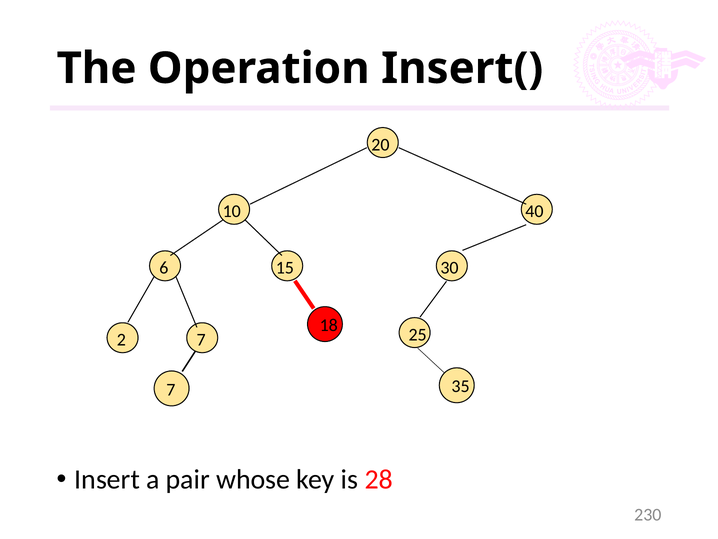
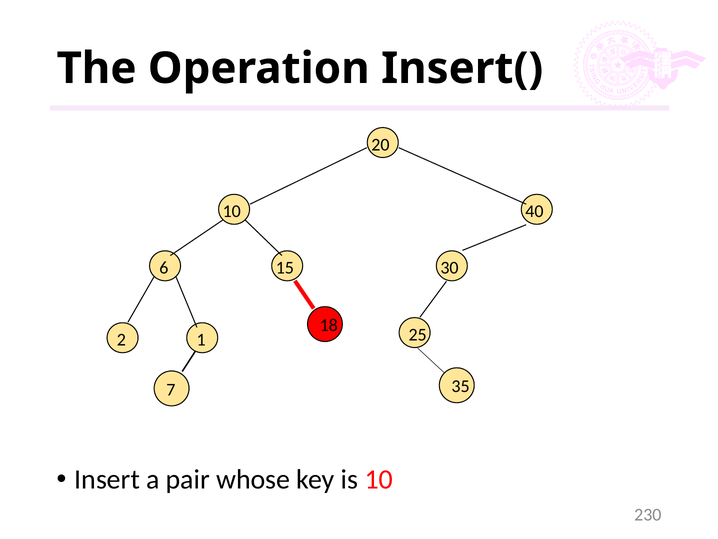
2 7: 7 -> 1
is 28: 28 -> 10
